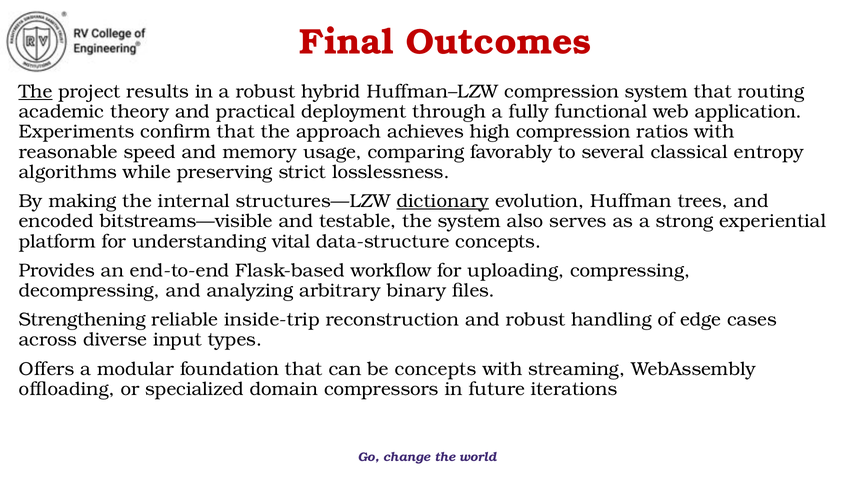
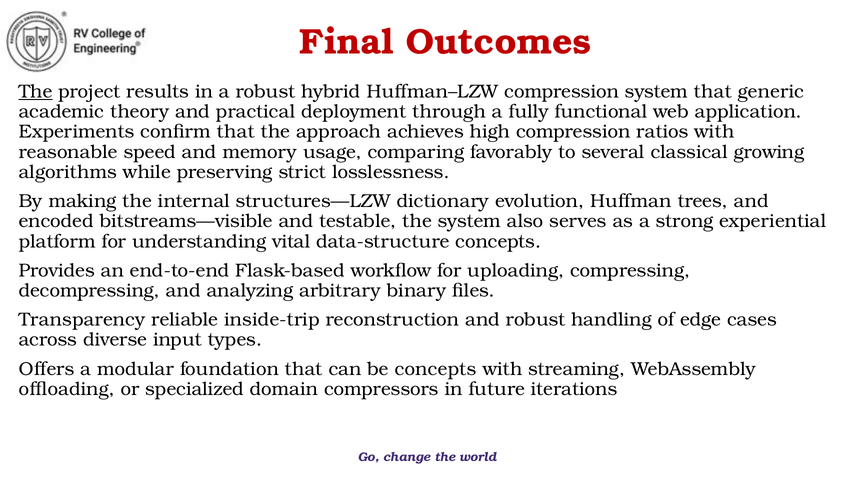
routing: routing -> generic
entropy: entropy -> growing
dictionary underline: present -> none
Strengthening: Strengthening -> Transparency
